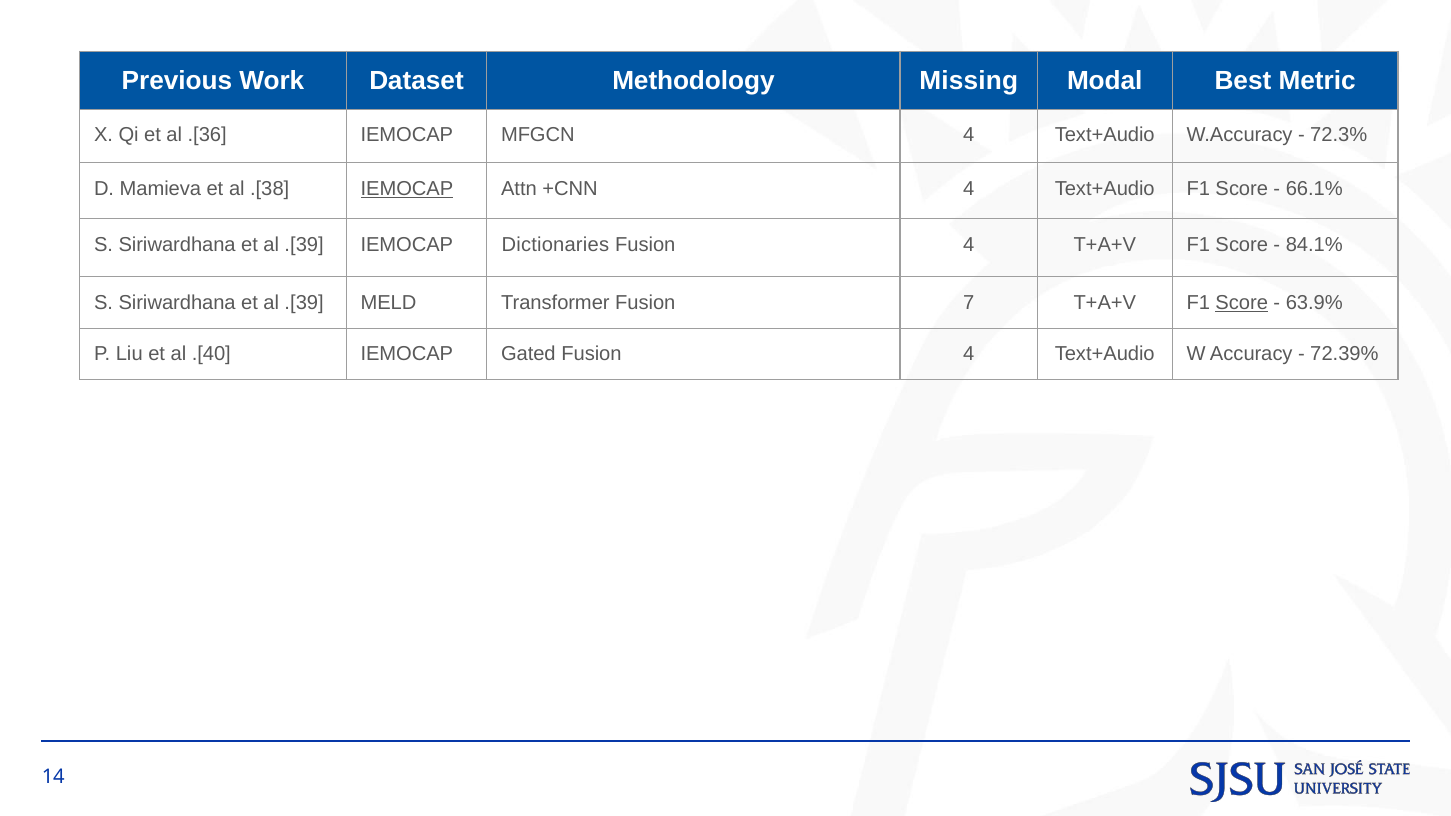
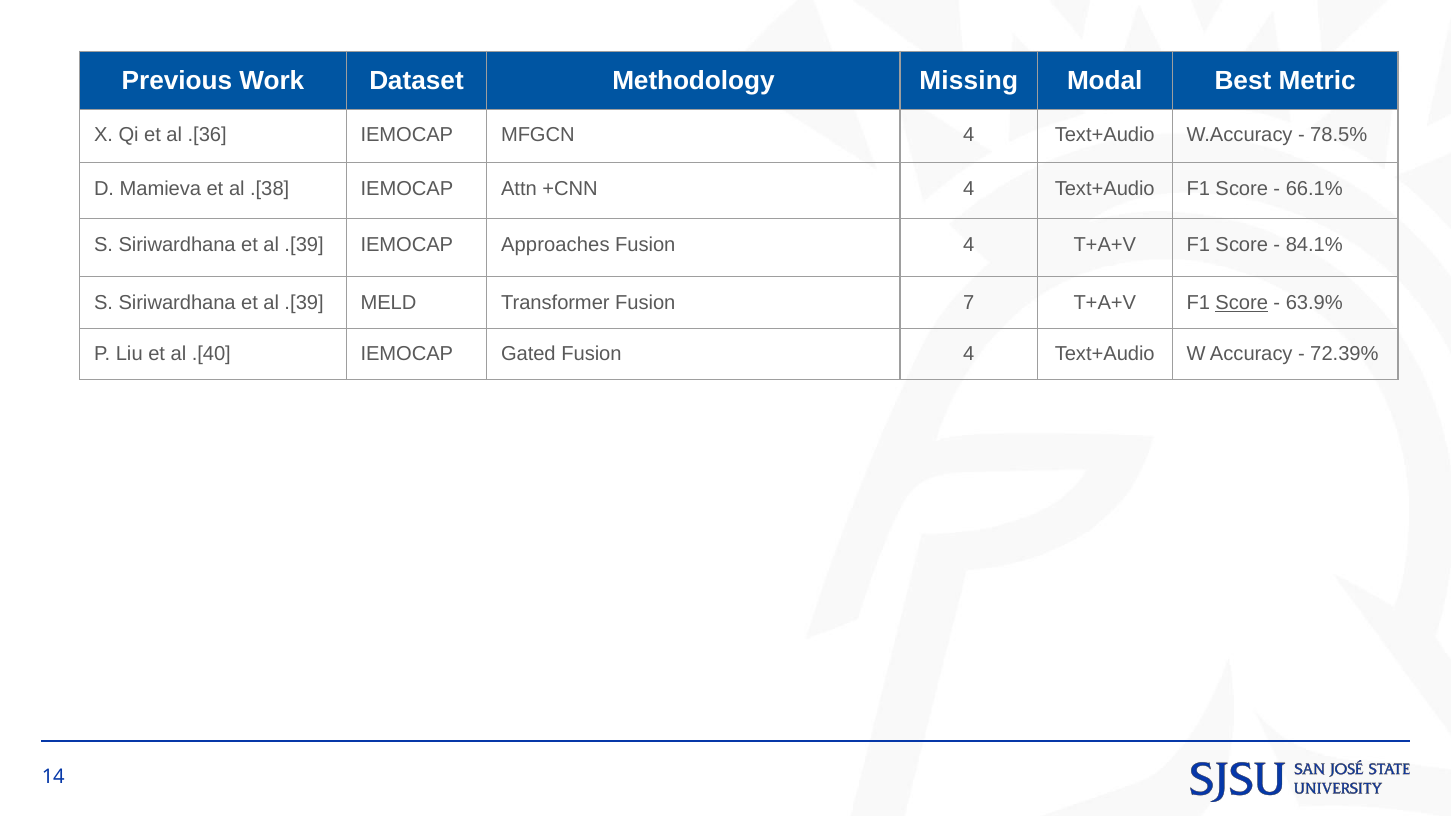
72.3%: 72.3% -> 78.5%
IEMOCAP at (407, 188) underline: present -> none
Dictionaries: Dictionaries -> Approaches
